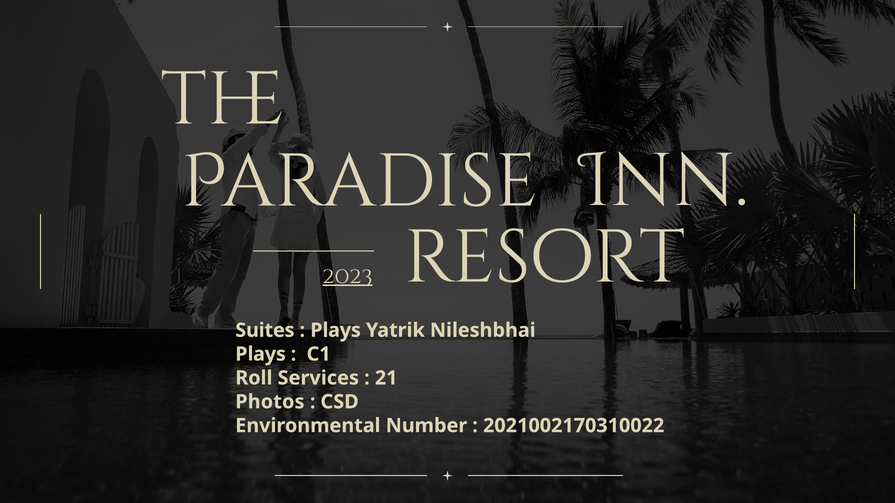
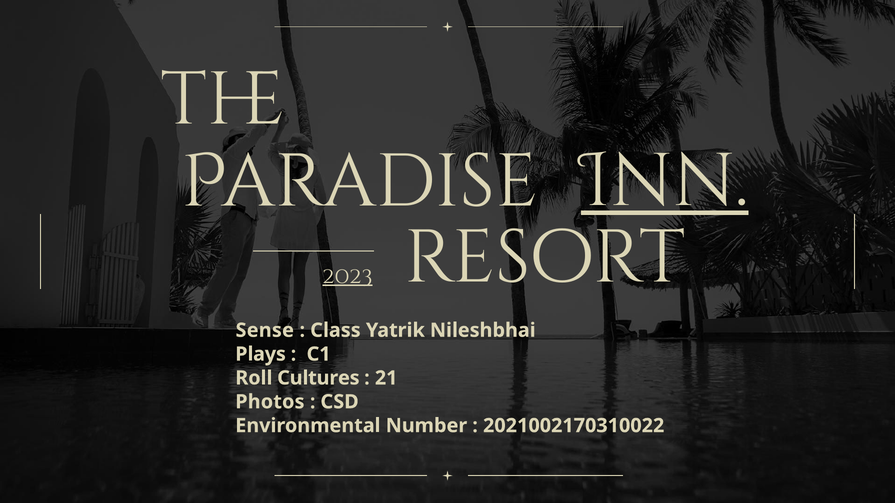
Inn underline: none -> present
Suites: Suites -> Sense
Plays at (336, 331): Plays -> Class
Services: Services -> Cultures
